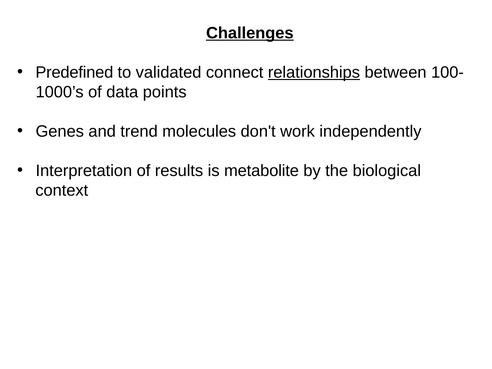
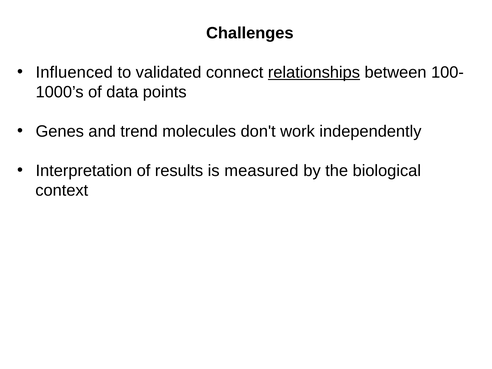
Challenges underline: present -> none
Predefined: Predefined -> Influenced
metabolite: metabolite -> measured
